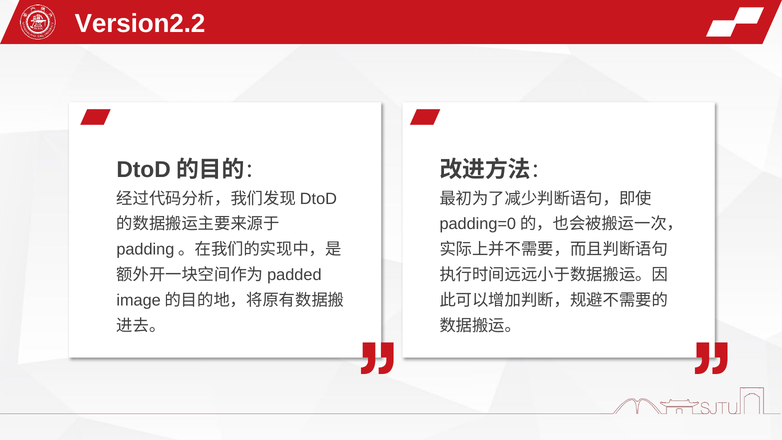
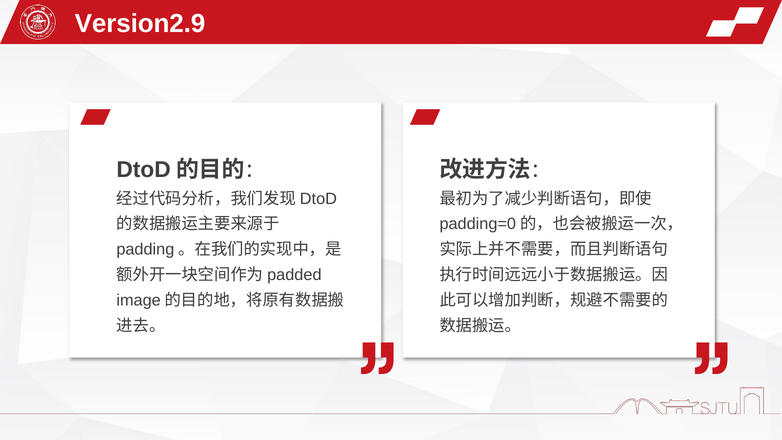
Version2.2: Version2.2 -> Version2.9
